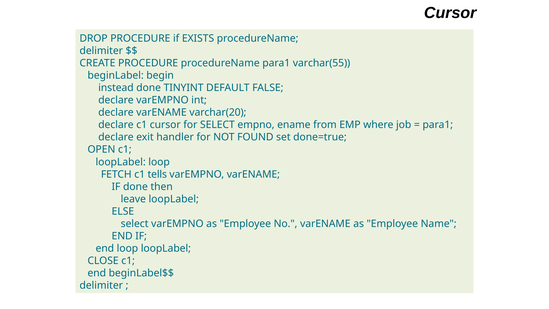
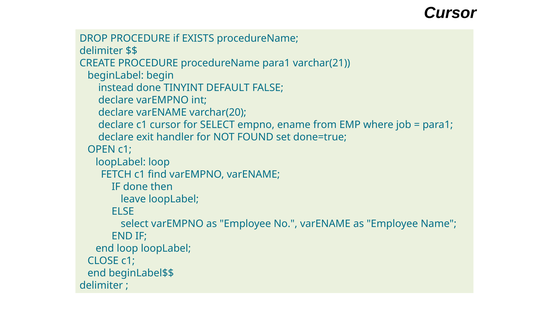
varchar(55: varchar(55 -> varchar(21
tells: tells -> find
